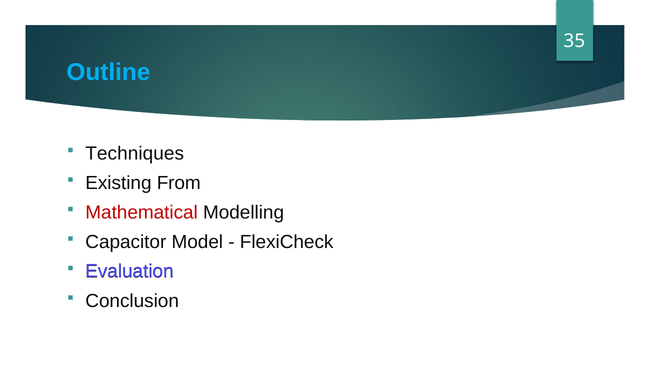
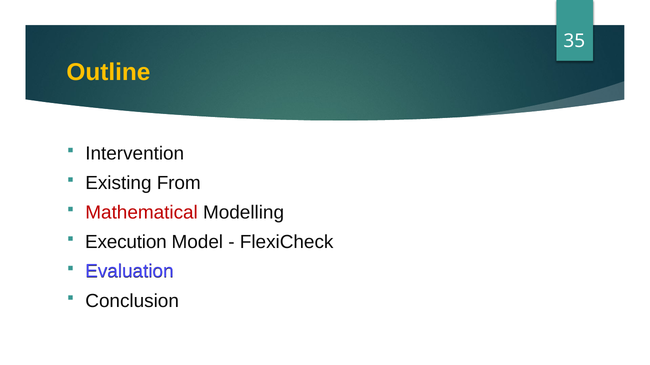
Outline colour: light blue -> yellow
Techniques: Techniques -> Intervention
Capacitor: Capacitor -> Execution
